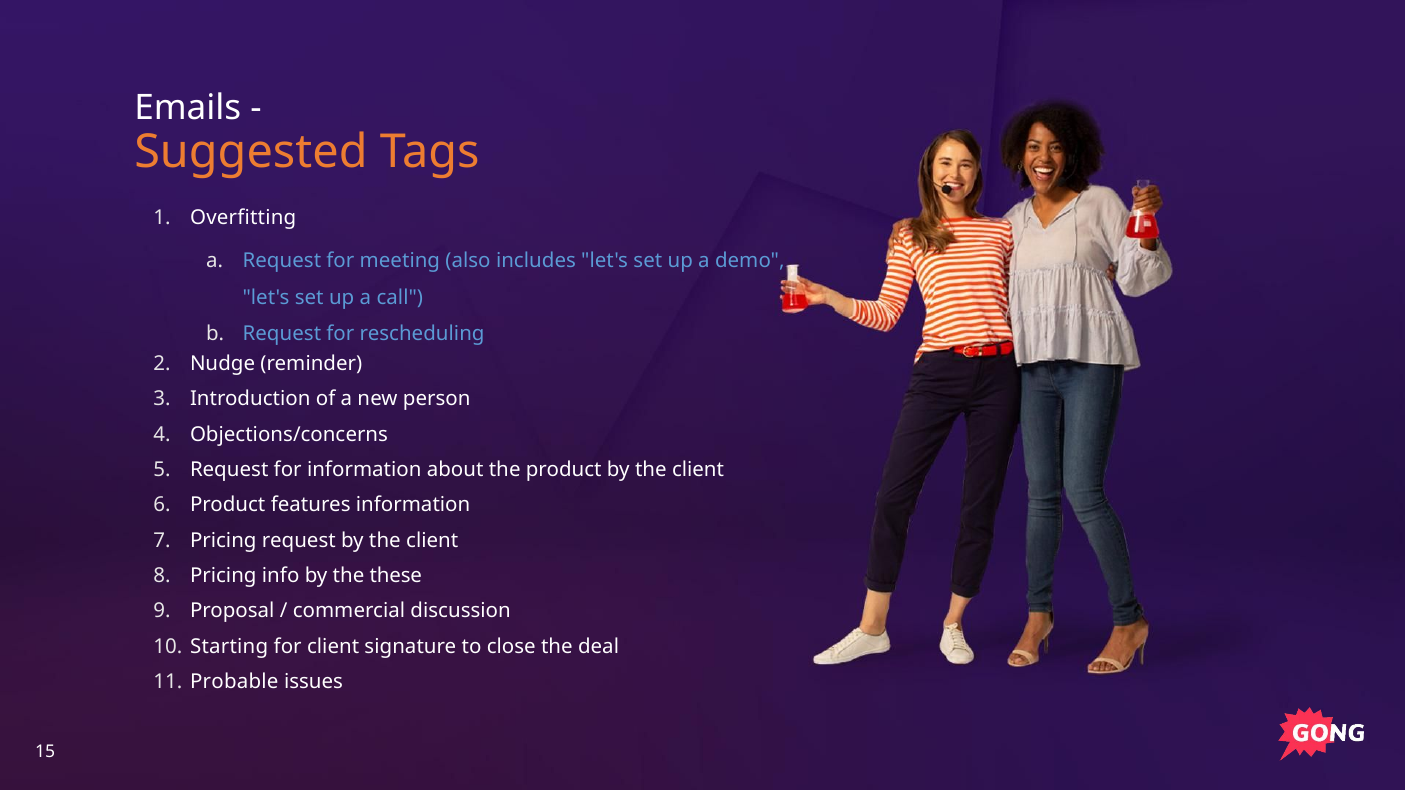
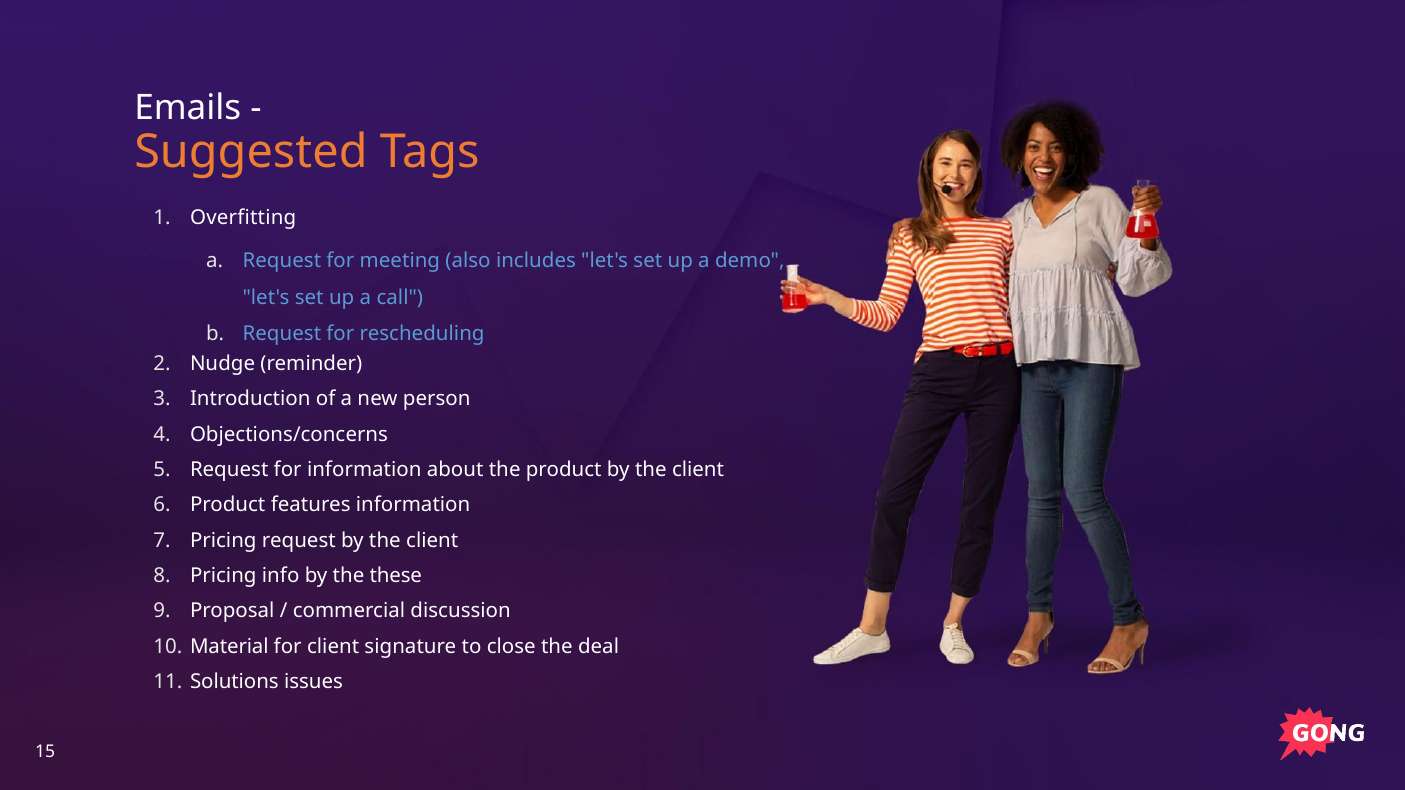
Starting: Starting -> Material
Probable: Probable -> Solutions
